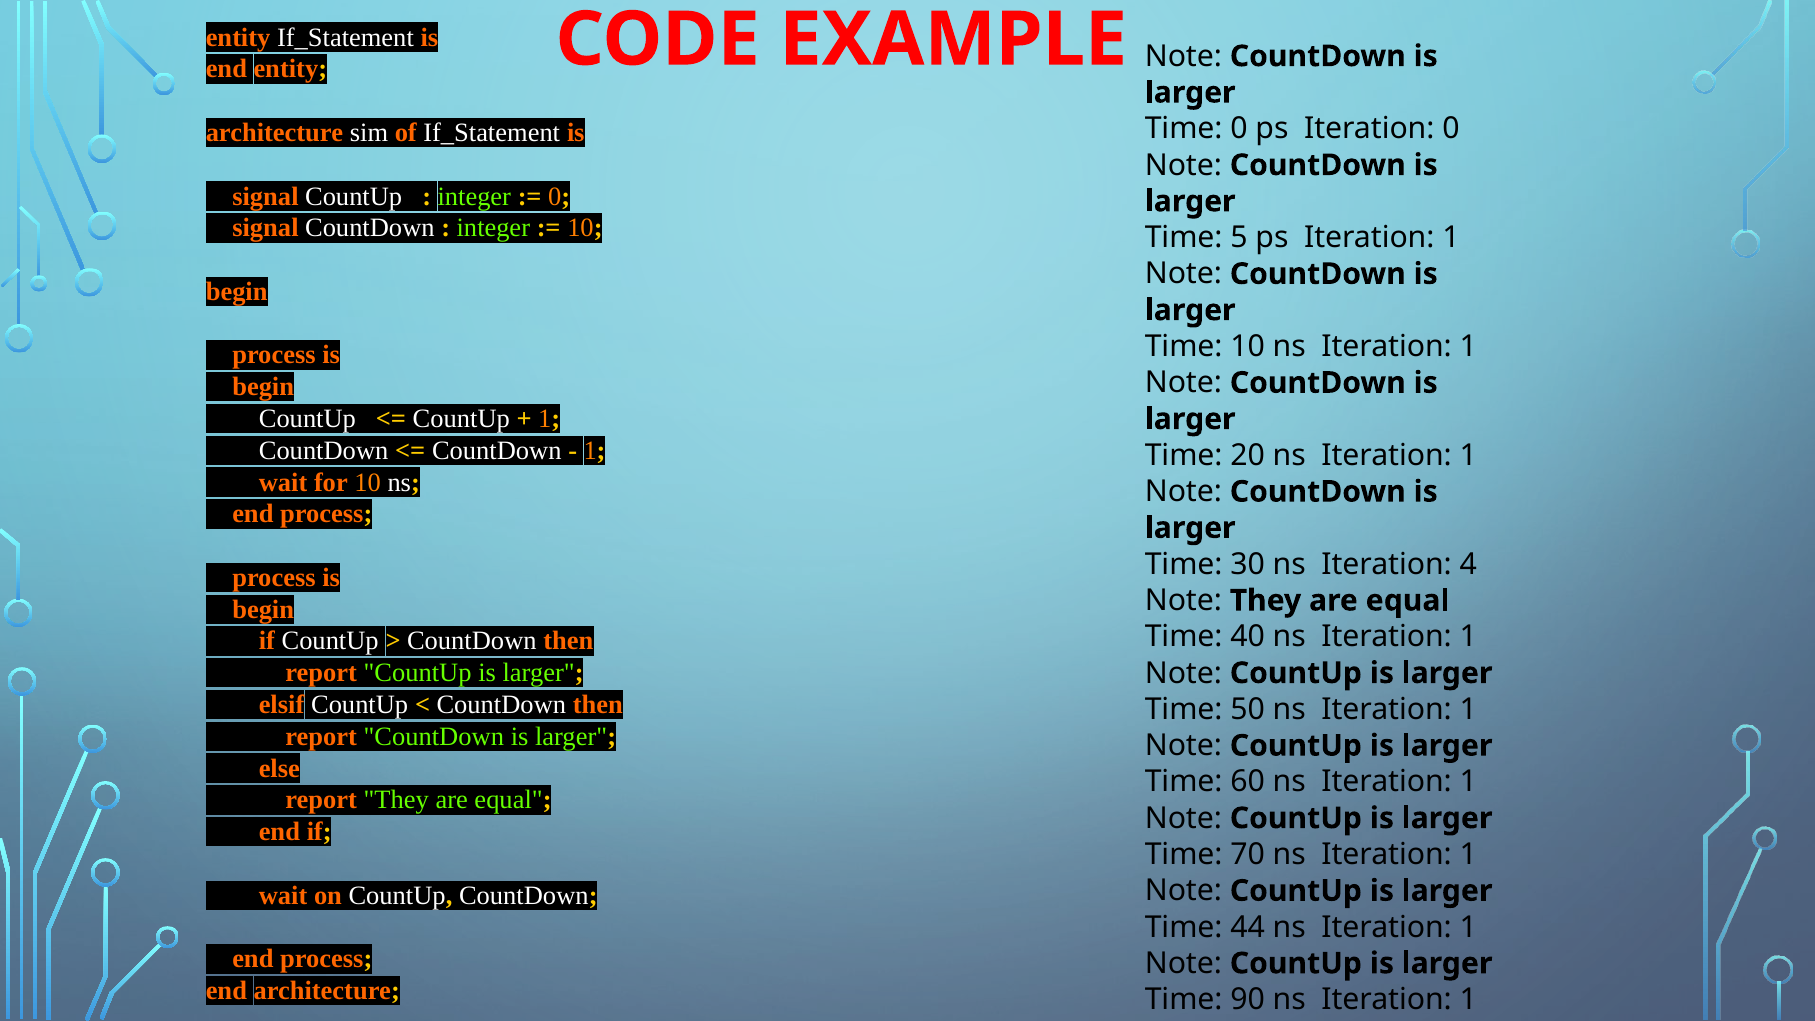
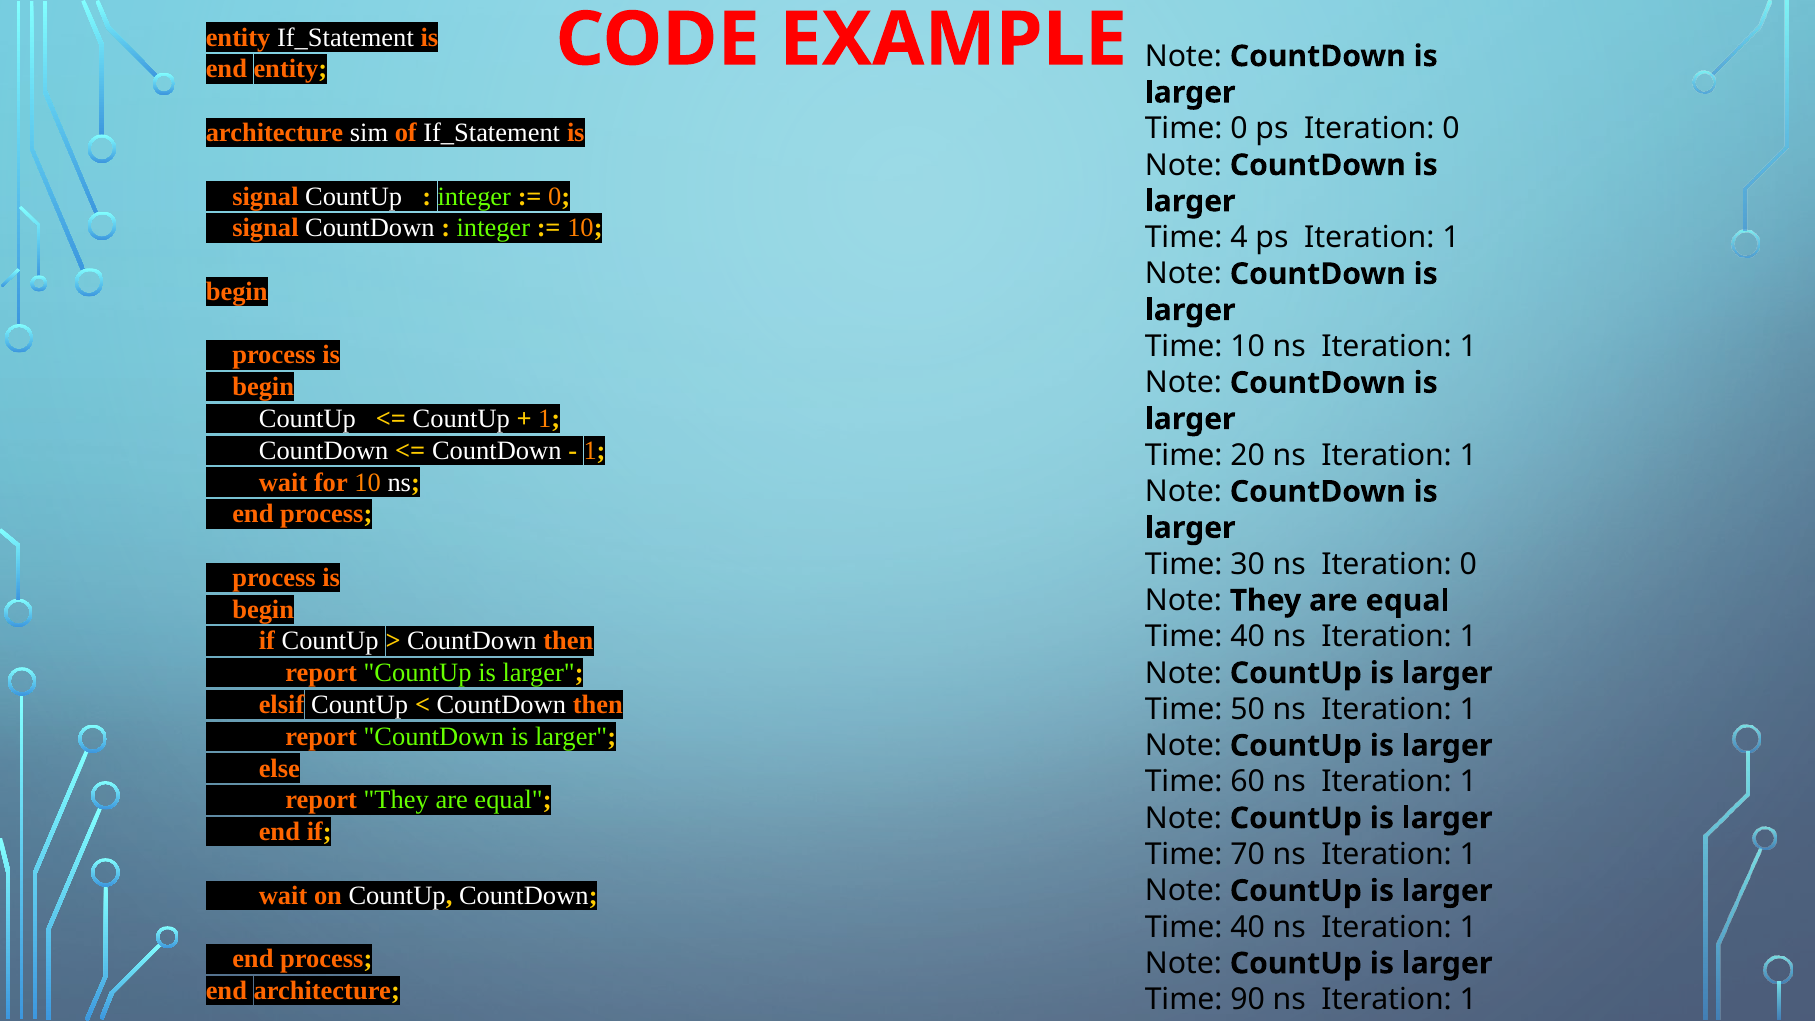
5: 5 -> 4
ns Iteration 4: 4 -> 0
44 at (1248, 927): 44 -> 40
